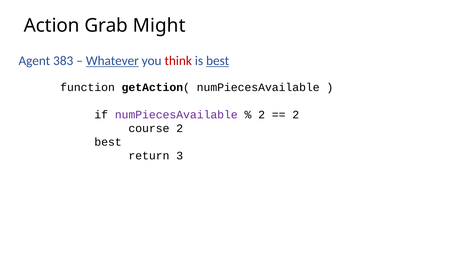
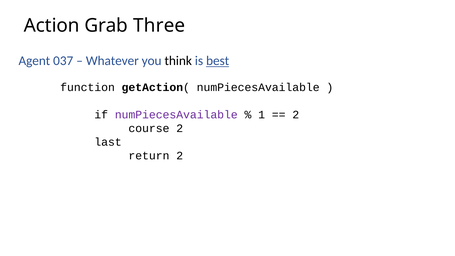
Might: Might -> Three
383: 383 -> 037
Whatever underline: present -> none
think colour: red -> black
2 at (262, 115): 2 -> 1
best at (108, 142): best -> last
return 3: 3 -> 2
